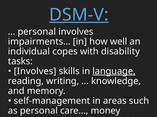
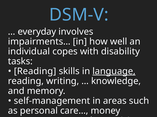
DSM-V underline: present -> none
personal at (37, 32): personal -> everyday
Involves at (35, 72): Involves -> Reading
